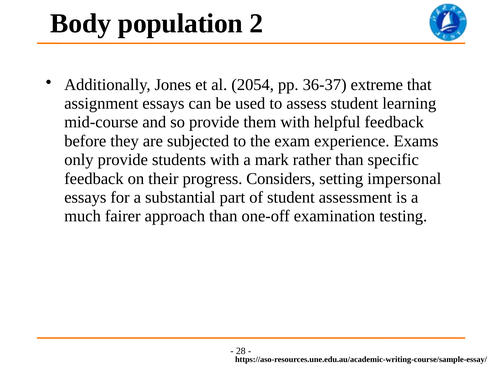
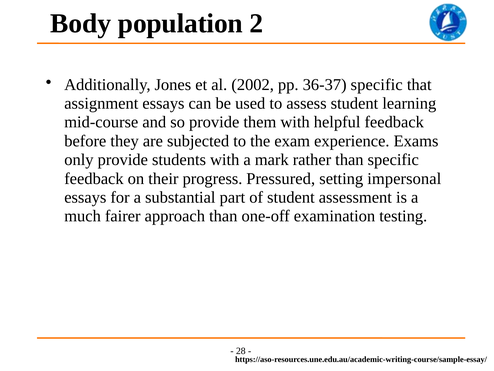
2054: 2054 -> 2002
36-37 extreme: extreme -> specific
Considers: Considers -> Pressured
